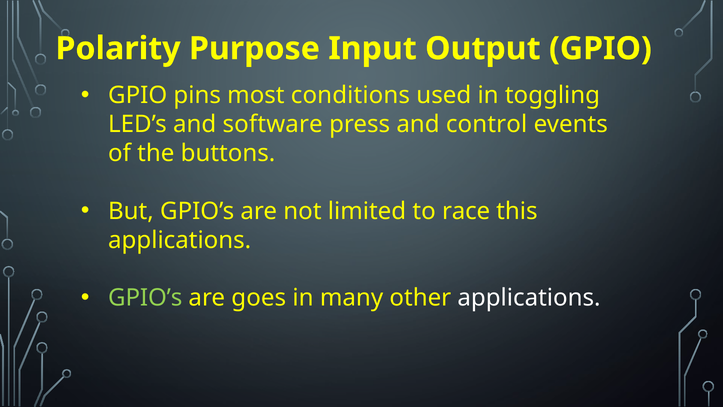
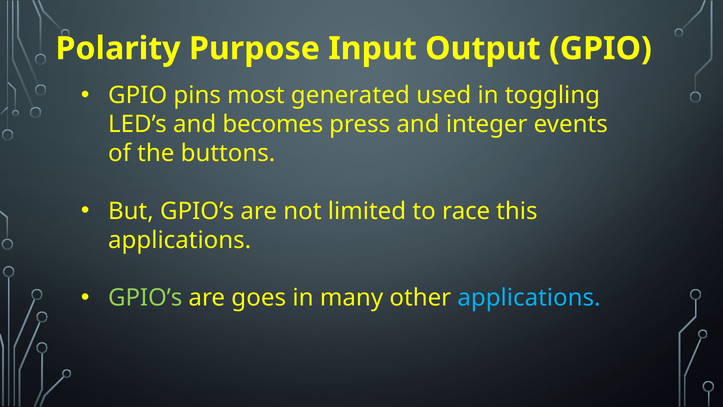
conditions: conditions -> generated
software: software -> becomes
control: control -> integer
applications at (529, 298) colour: white -> light blue
